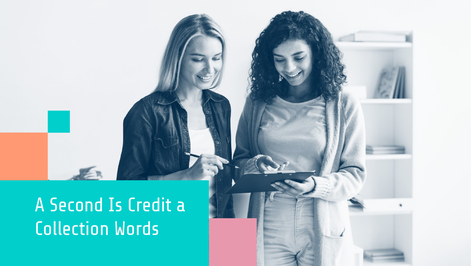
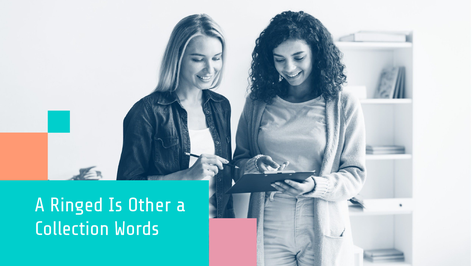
Second: Second -> Ringed
Credit: Credit -> Other
